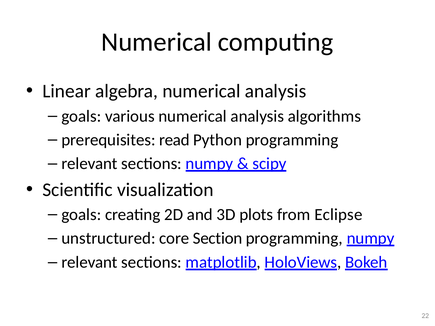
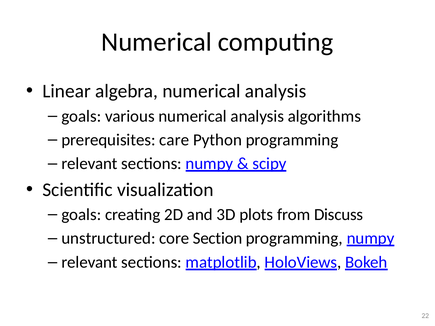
read: read -> care
Eclipse: Eclipse -> Discuss
